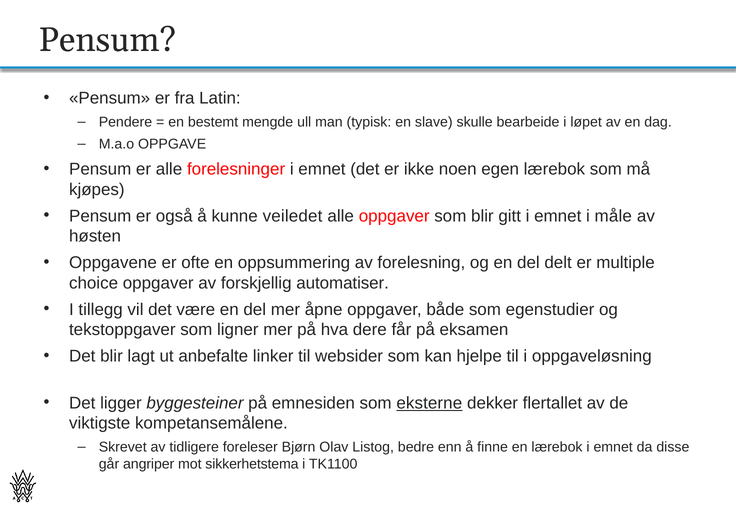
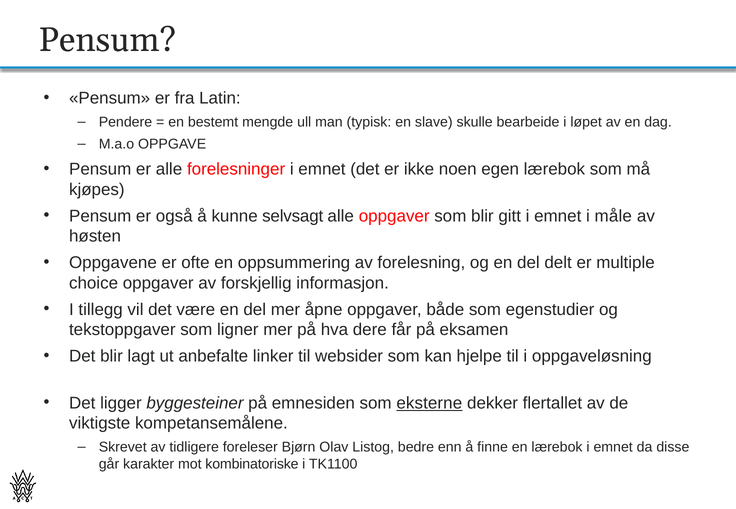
veiledet: veiledet -> selvsagt
automatiser: automatiser -> informasjon
angriper: angriper -> karakter
sikkerhetstema: sikkerhetstema -> kombinatoriske
